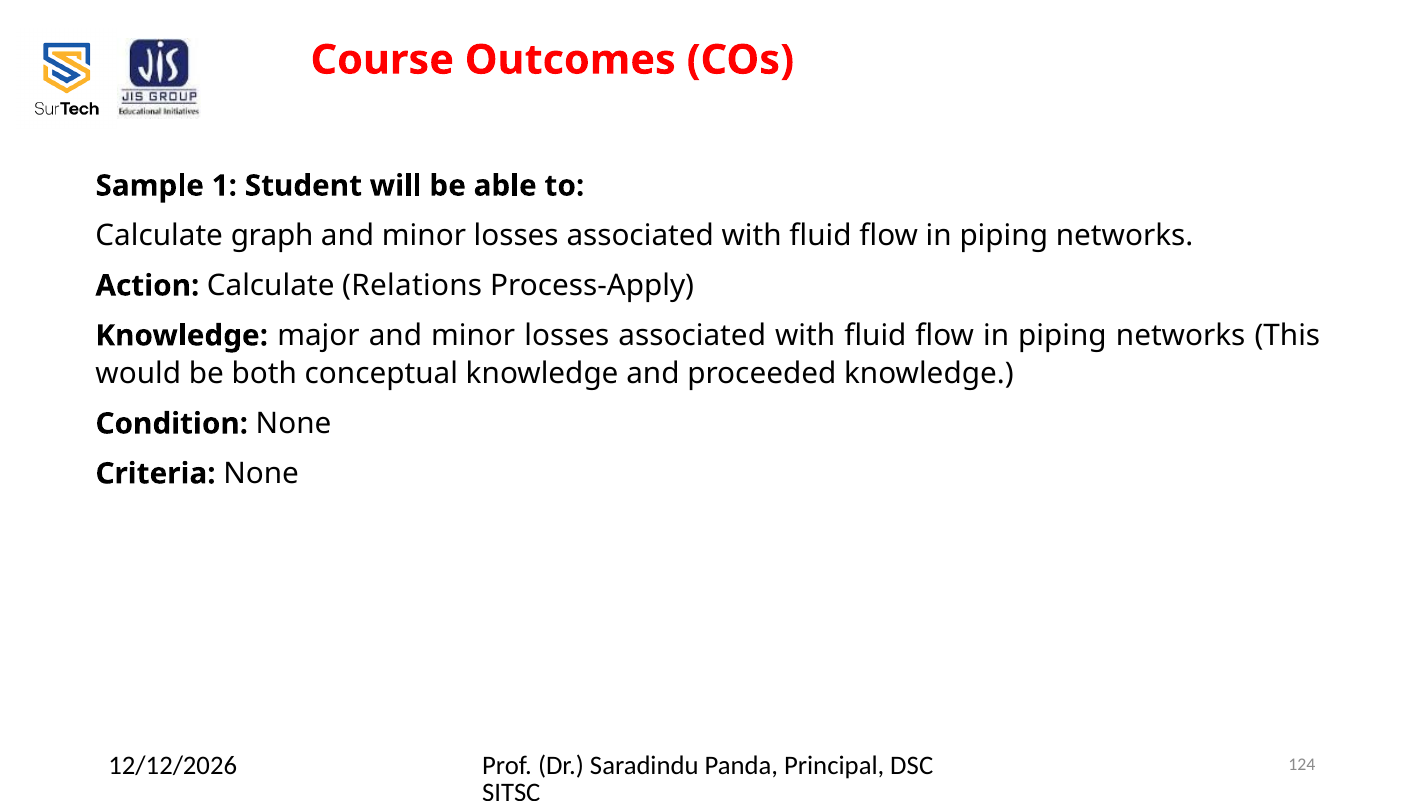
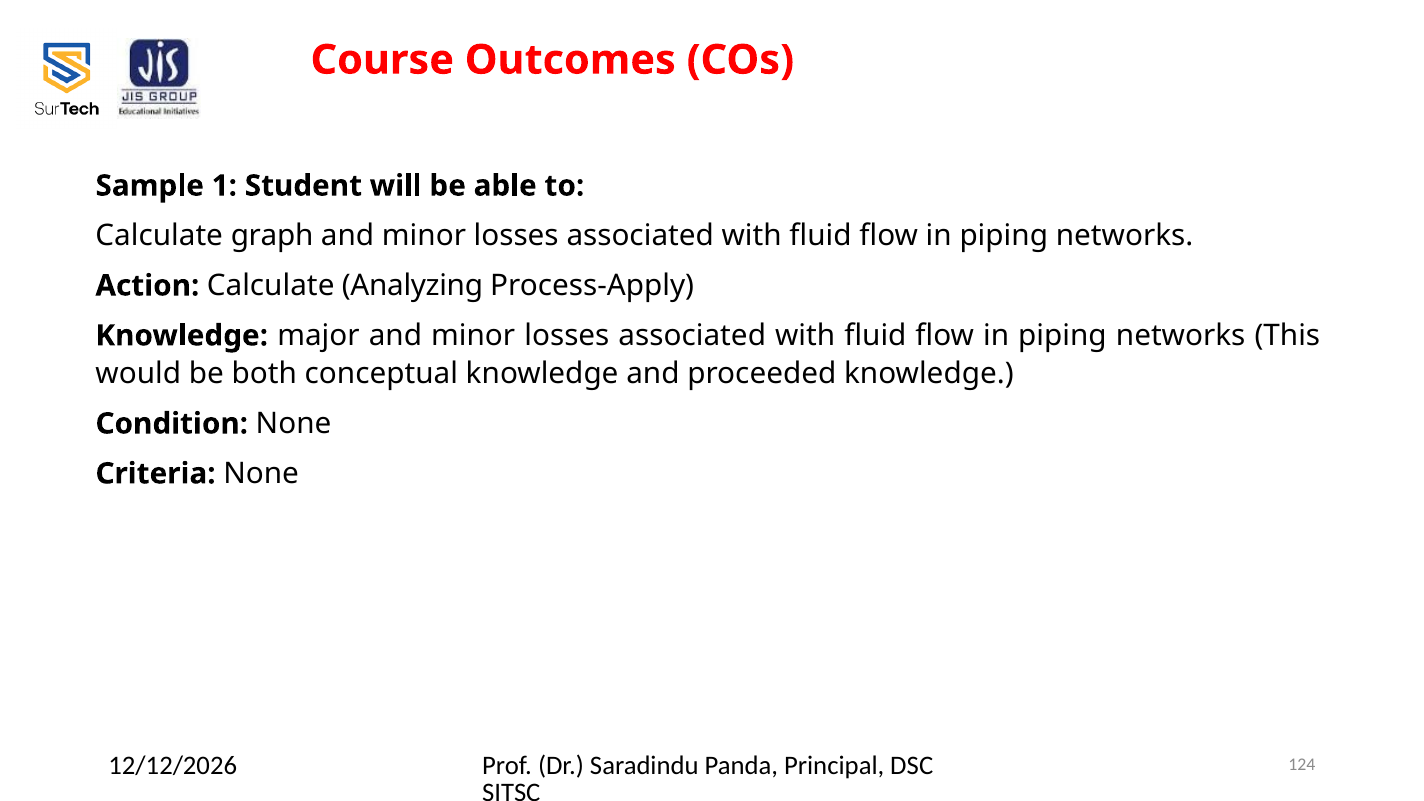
Relations: Relations -> Analyzing
